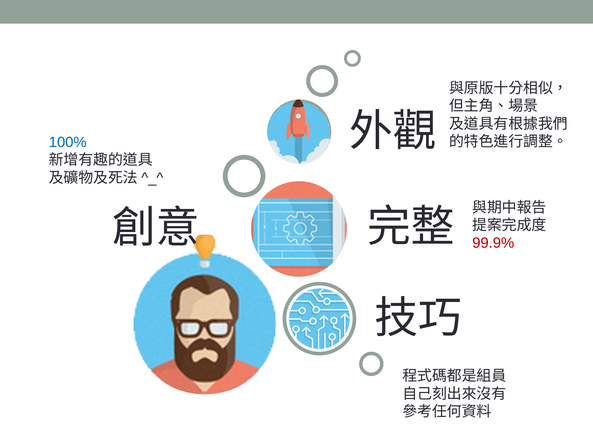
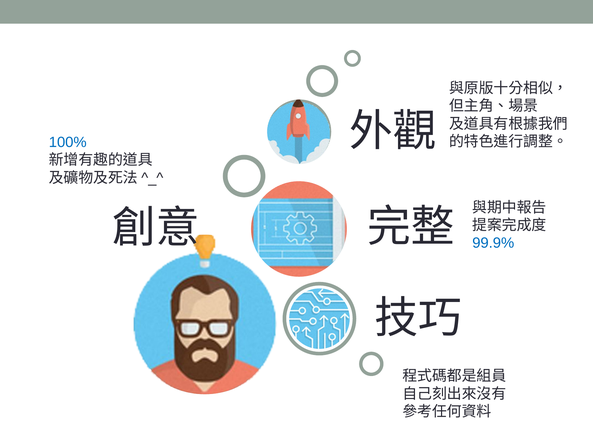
99.9% colour: red -> blue
